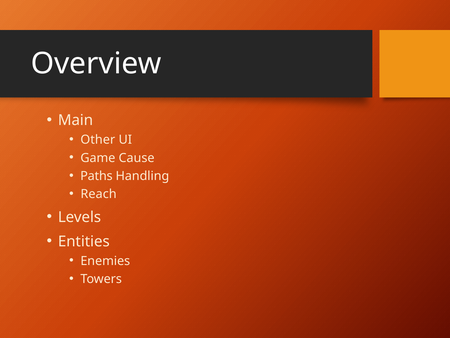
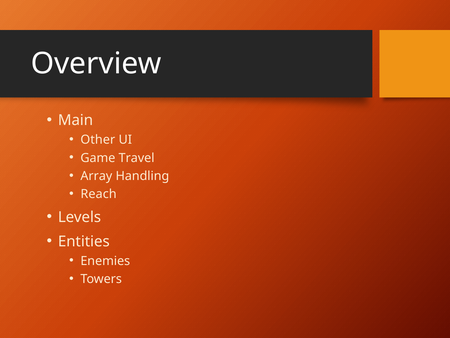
Cause: Cause -> Travel
Paths: Paths -> Array
